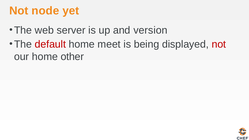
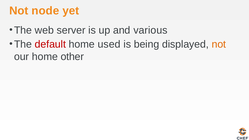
version: version -> various
meet: meet -> used
not at (219, 44) colour: red -> orange
